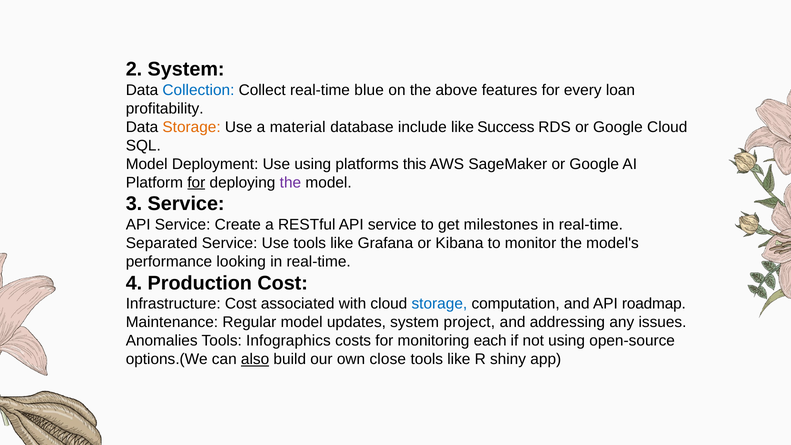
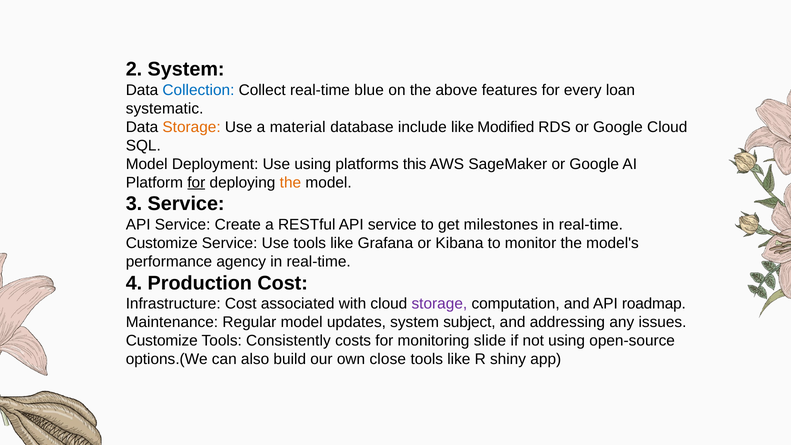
profitability: profitability -> systematic
Success: Success -> Modified
the at (290, 182) colour: purple -> orange
Separated at (162, 243): Separated -> Customize
looking: looking -> agency
storage at (439, 304) colour: blue -> purple
project: project -> subject
Anomalies at (162, 341): Anomalies -> Customize
Infographics: Infographics -> Consistently
each: each -> slide
also underline: present -> none
